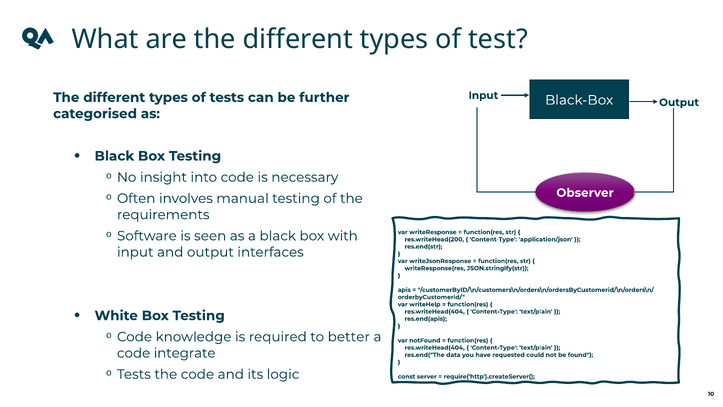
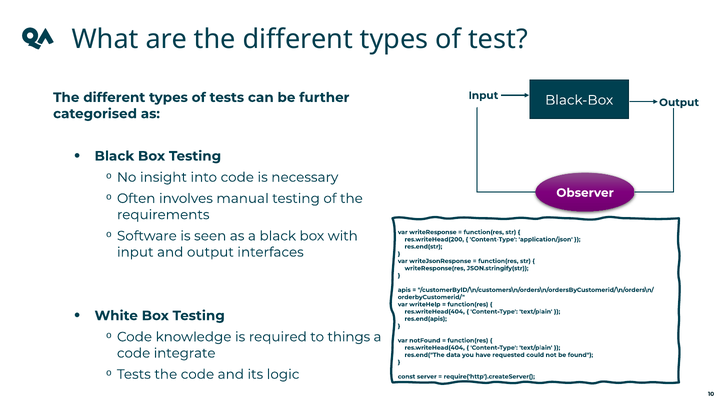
better: better -> things
